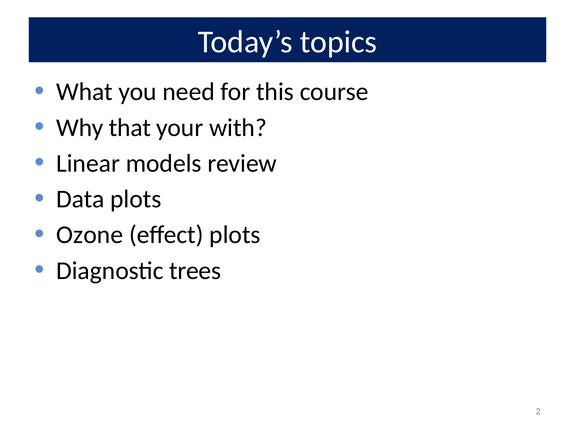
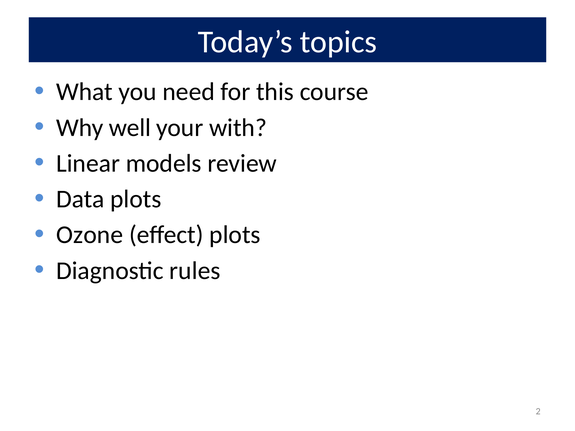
that: that -> well
trees: trees -> rules
